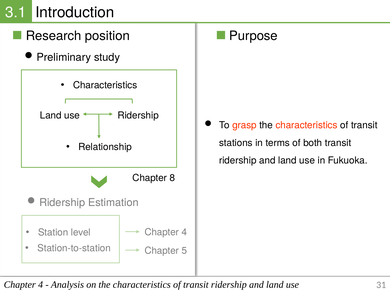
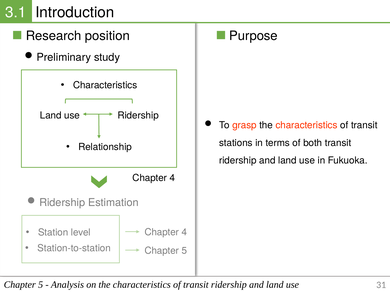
8 at (172, 178): 8 -> 4
4 at (41, 285): 4 -> 5
